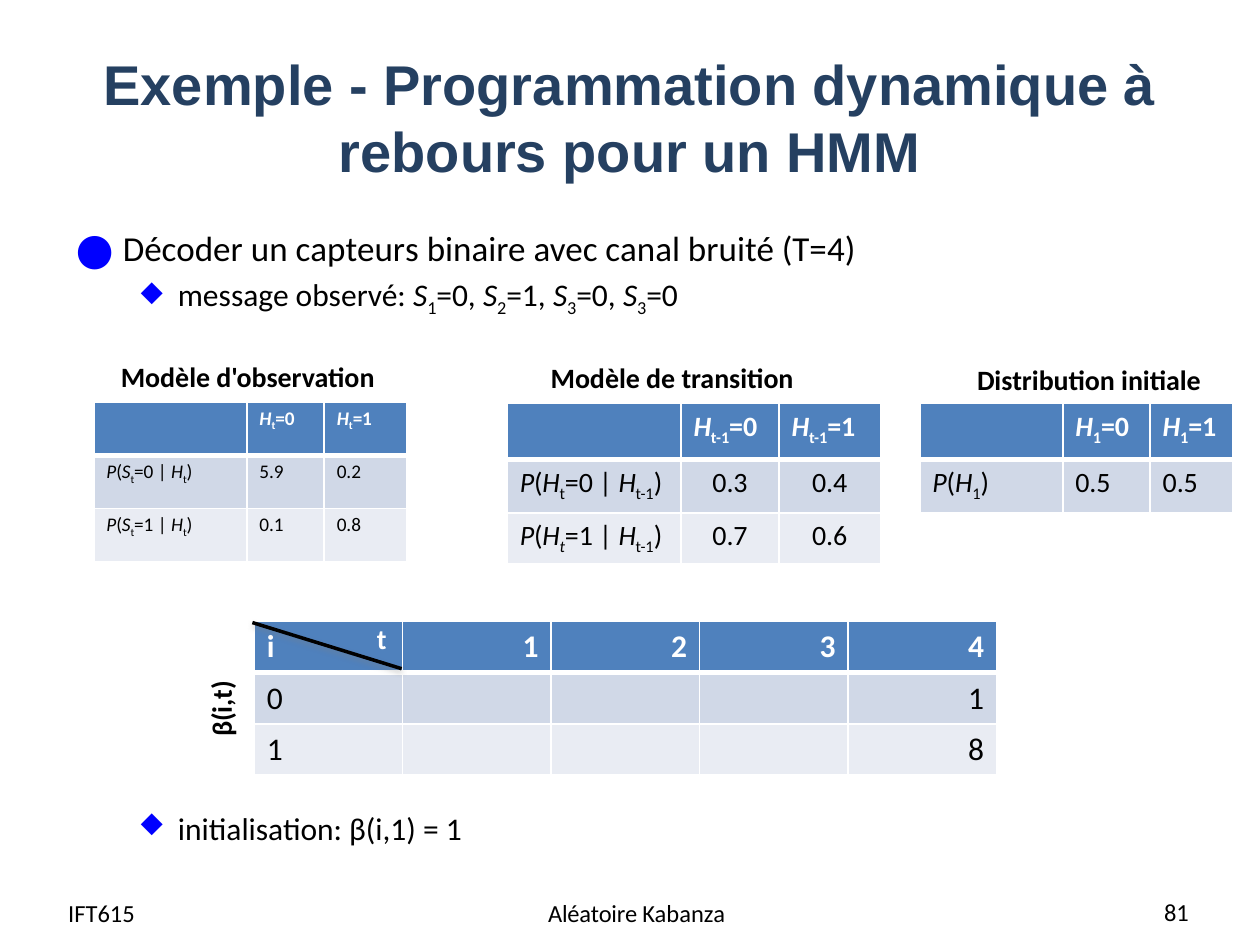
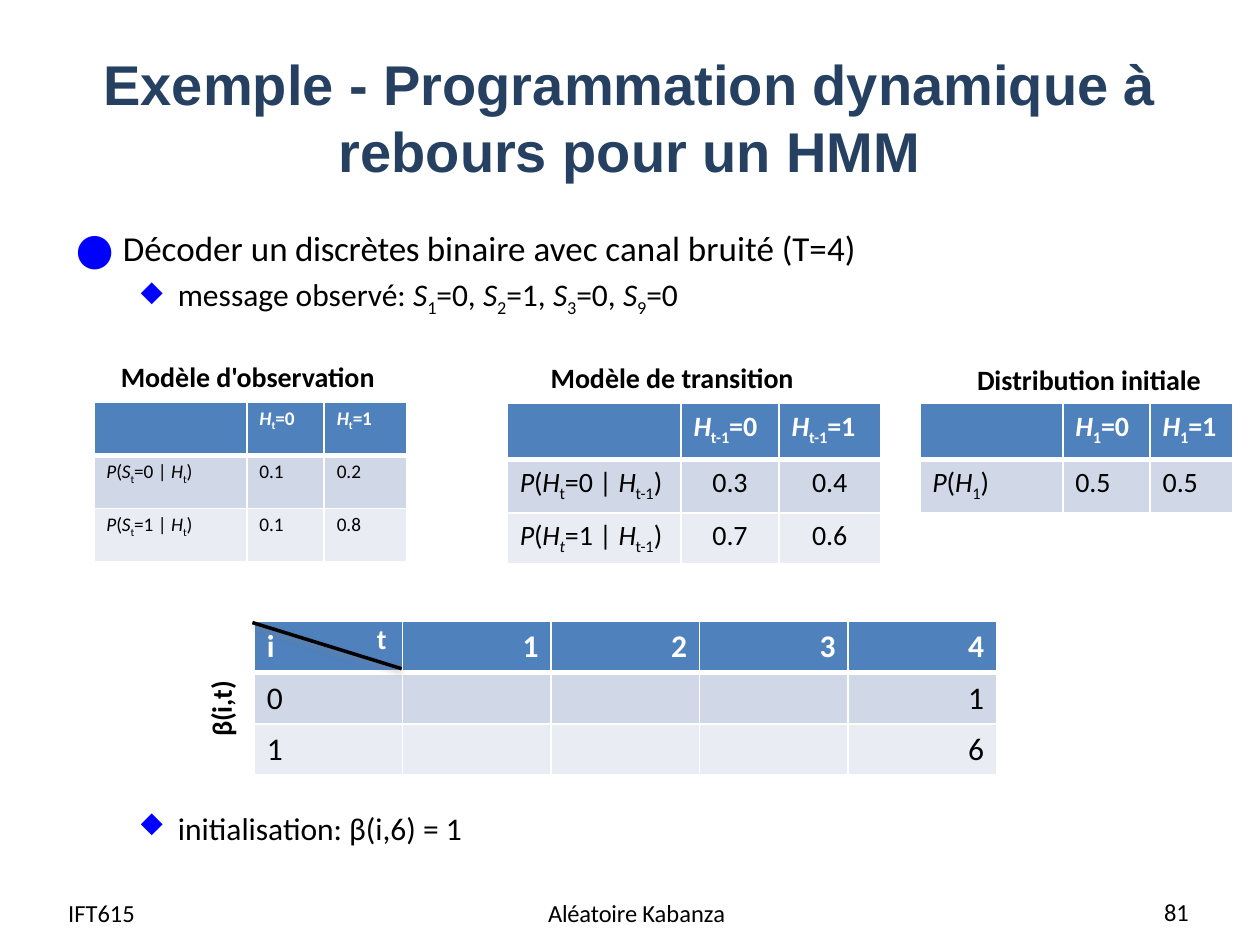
capteurs: capteurs -> discrètes
3 at (642, 308): 3 -> 9
5.9 at (272, 472): 5.9 -> 0.1
8: 8 -> 6
β(i,1: β(i,1 -> β(i,6
